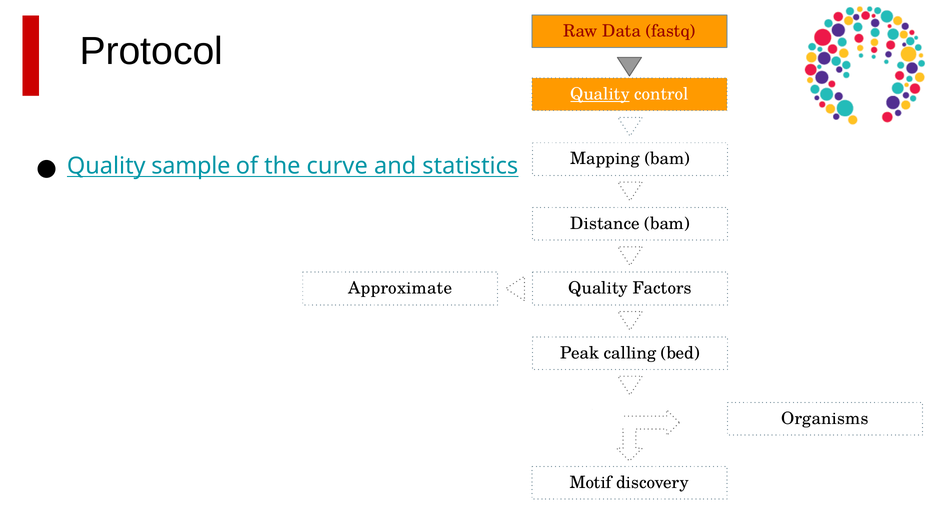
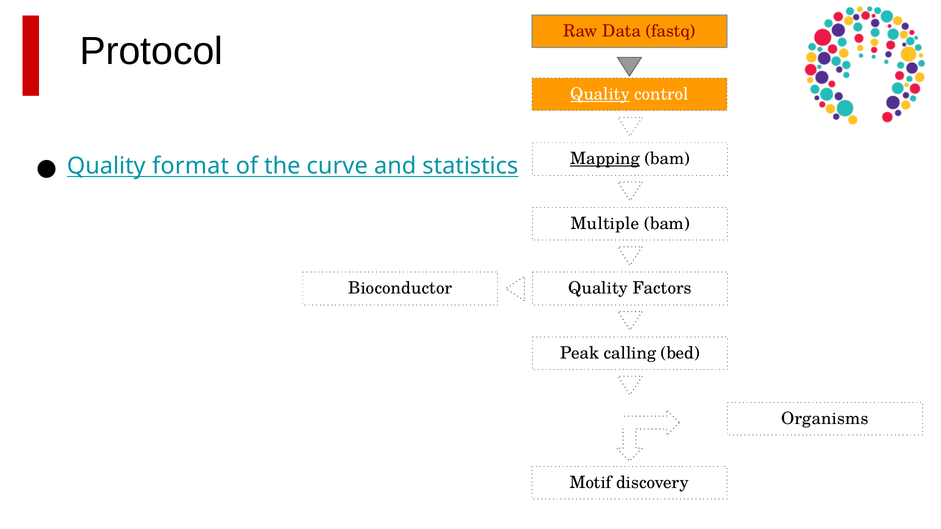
Mapping underline: none -> present
sample: sample -> format
Distance: Distance -> Multiple
Approximate: Approximate -> Bioconductor
